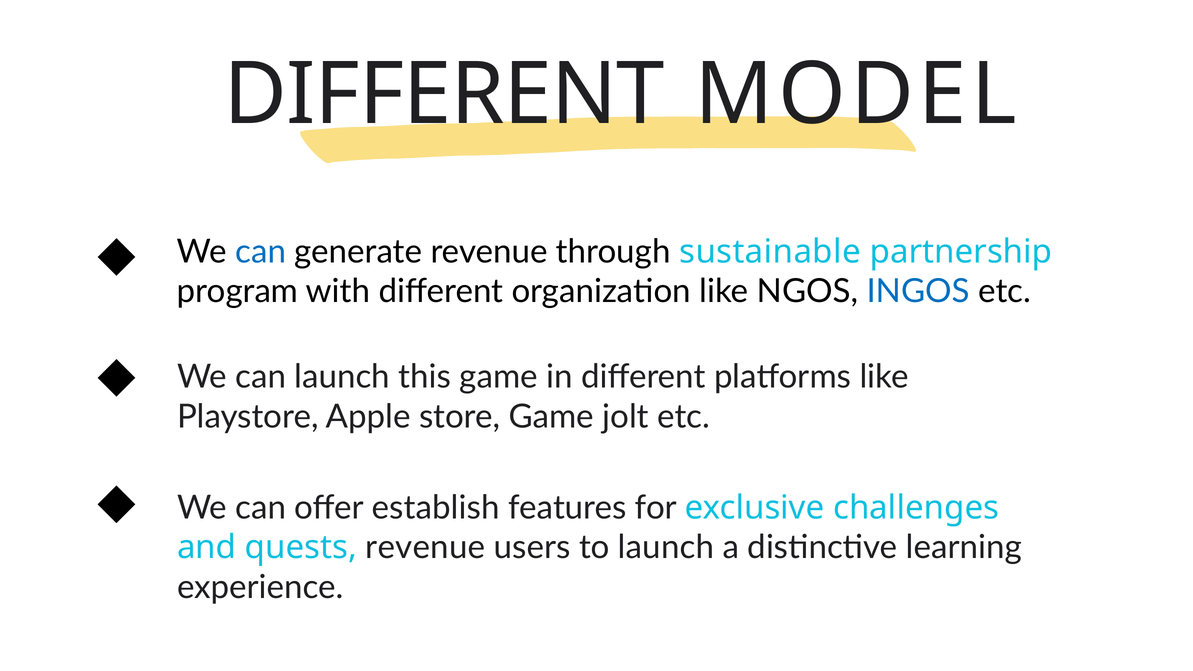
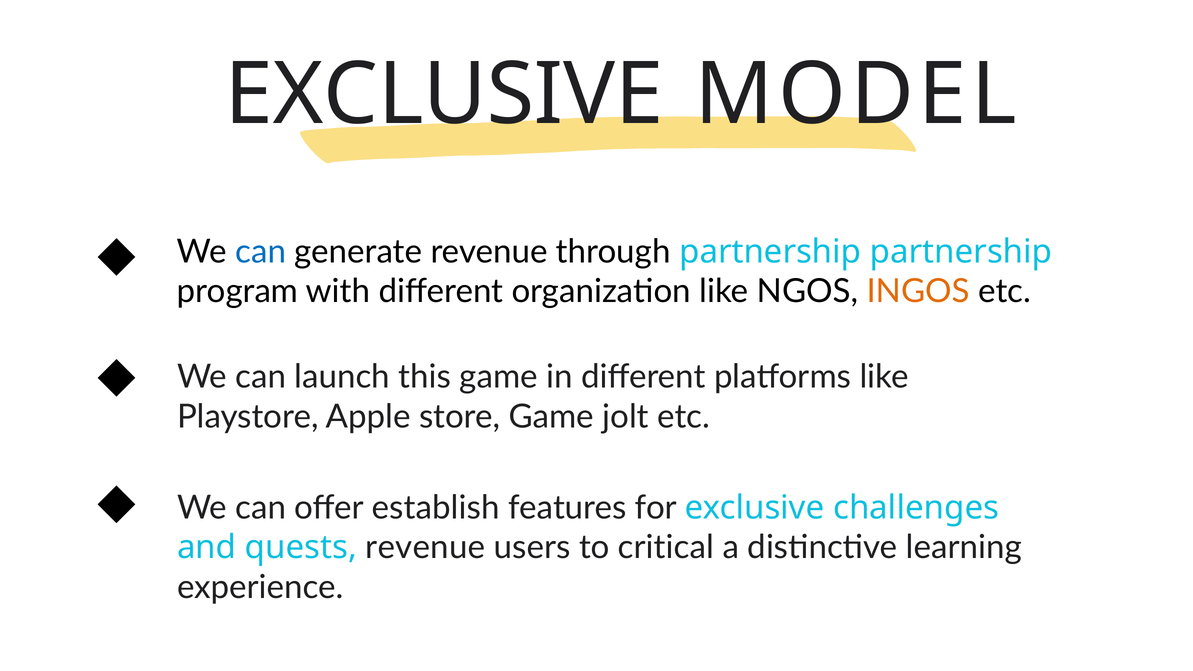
DIFFERENT at (444, 94): DIFFERENT -> EXCLUSIVE
through sustainable: sustainable -> partnership
INGOS colour: blue -> orange
to launch: launch -> critical
